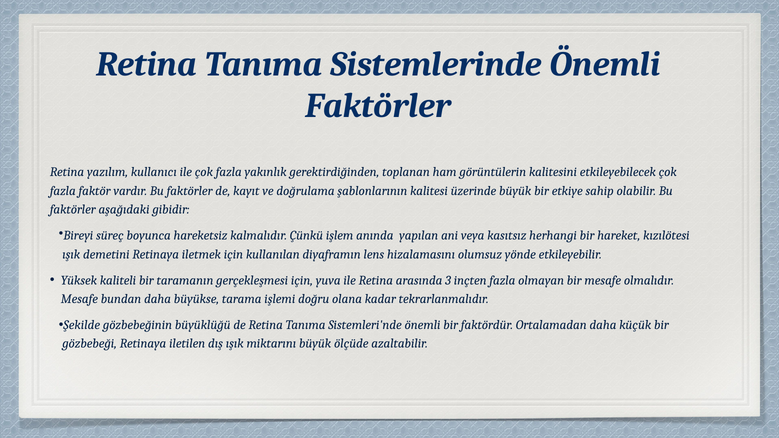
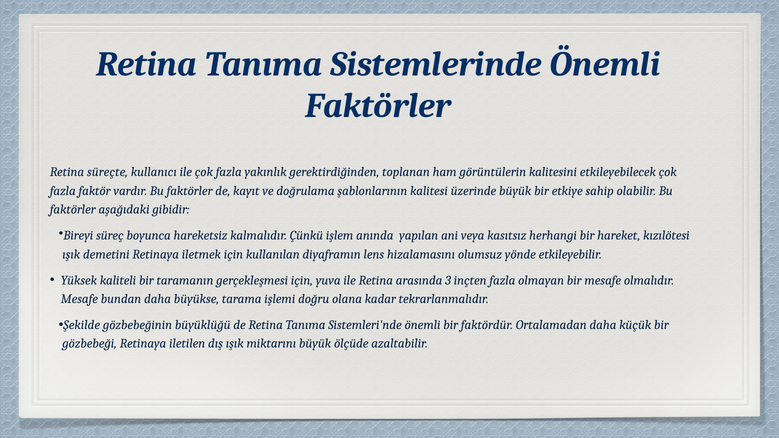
yazılım: yazılım -> süreçte
